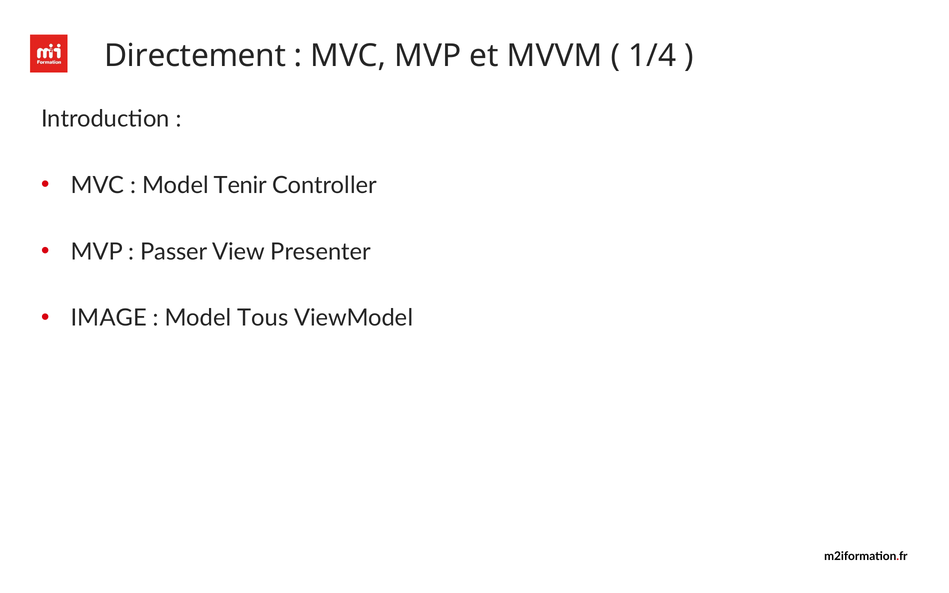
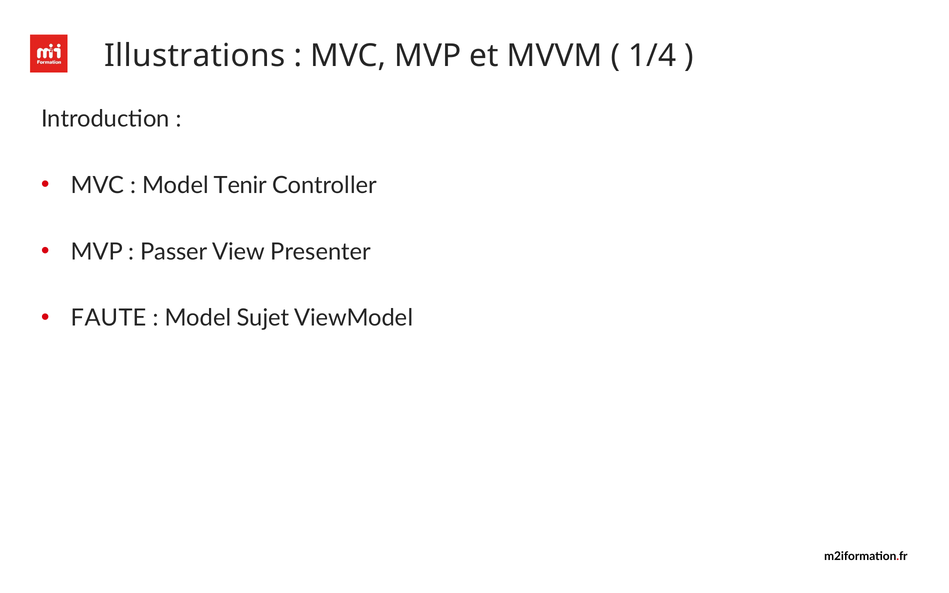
Directement: Directement -> Illustrations
IMAGE: IMAGE -> FAUTE
Tous: Tous -> Sujet
